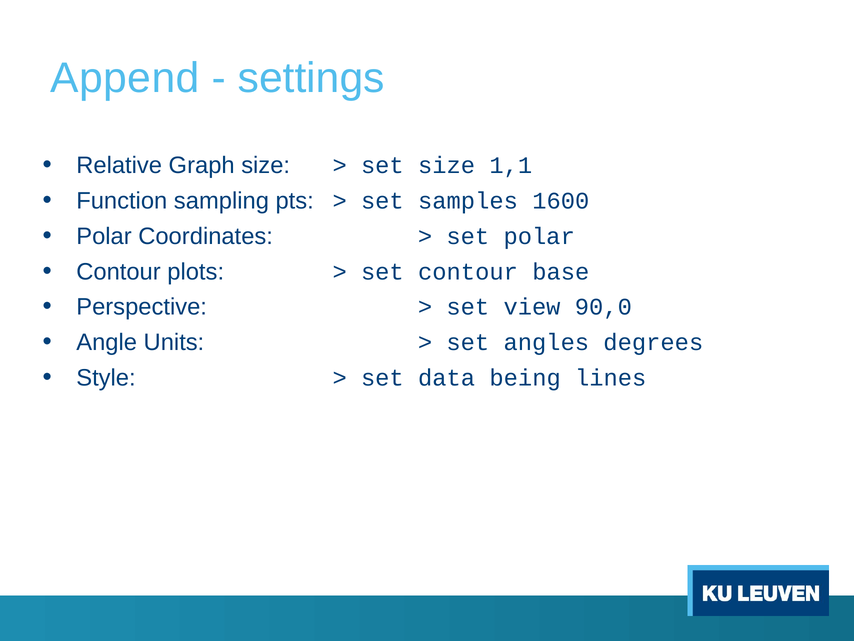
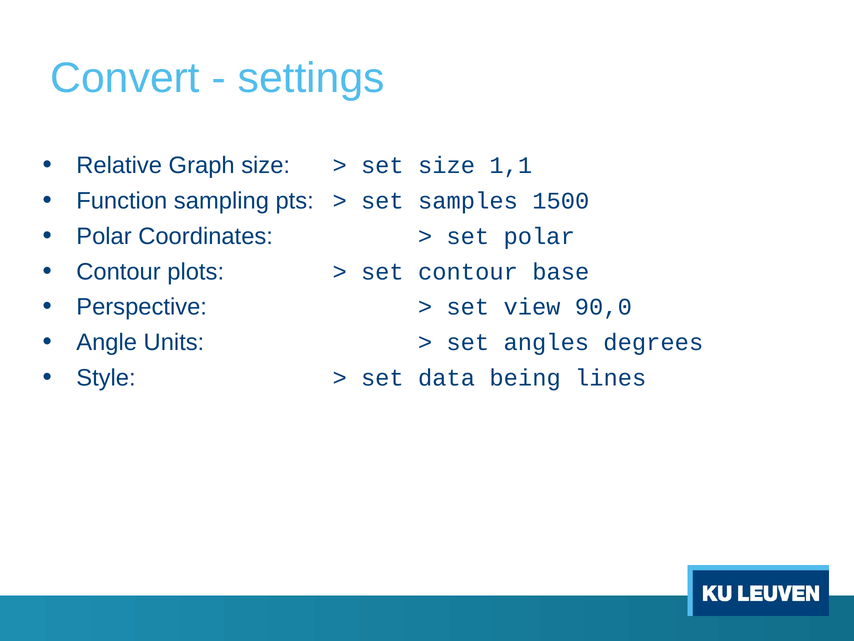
Append: Append -> Convert
1600: 1600 -> 1500
